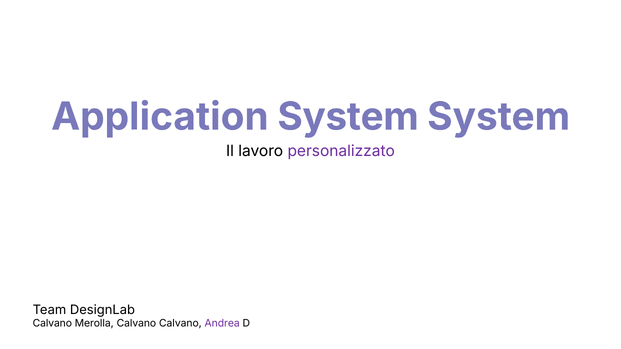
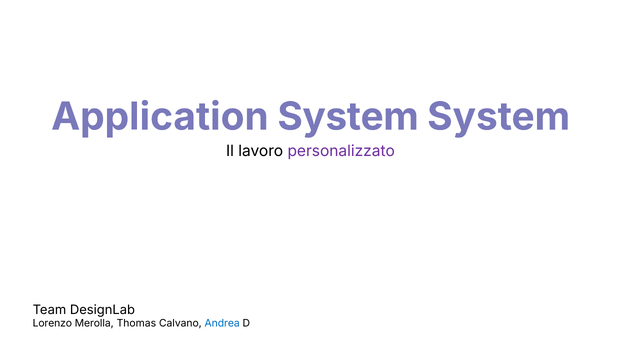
Calvano at (52, 324): Calvano -> Lorenzo
Merolla Calvano: Calvano -> Thomas
Andrea colour: purple -> blue
